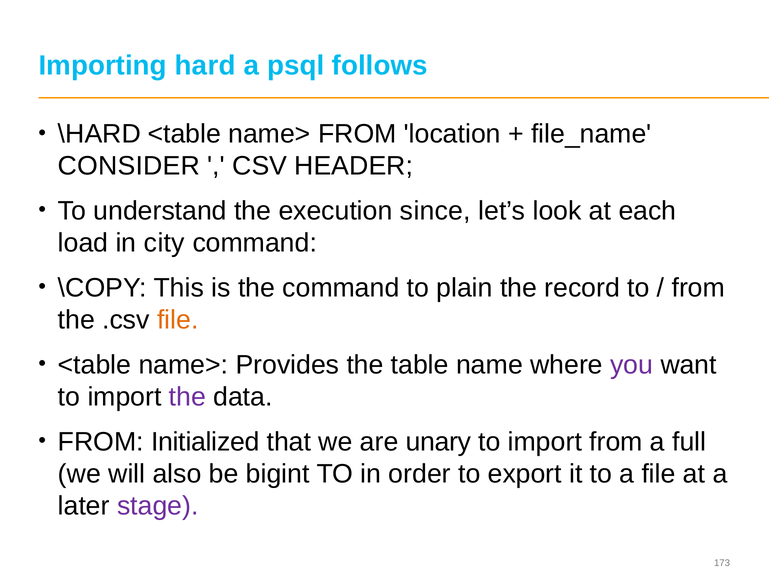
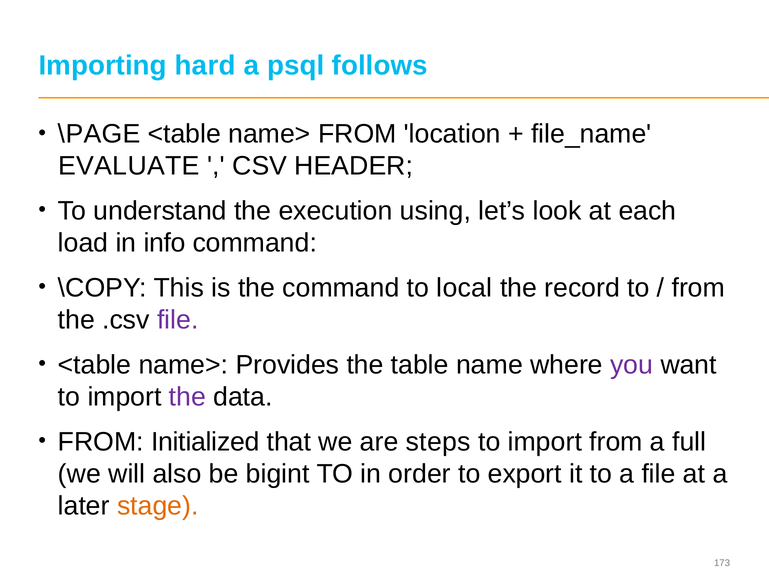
\HARD: \HARD -> \PAGE
CONSIDER: CONSIDER -> EVALUATE
since: since -> using
city: city -> info
plain: plain -> local
file at (178, 320) colour: orange -> purple
unary: unary -> steps
stage colour: purple -> orange
